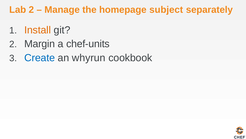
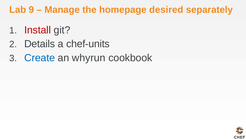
Lab 2: 2 -> 9
subject: subject -> desired
Install colour: orange -> red
Margin: Margin -> Details
